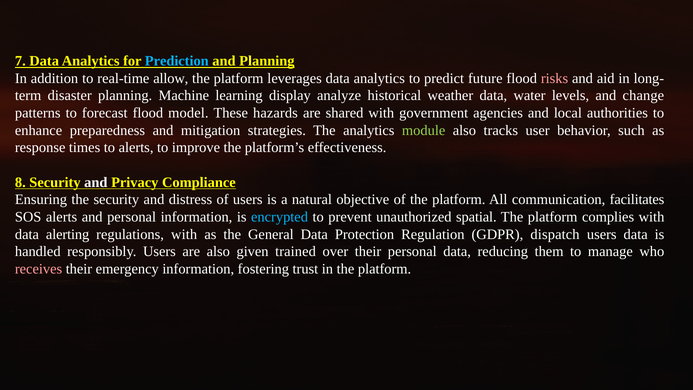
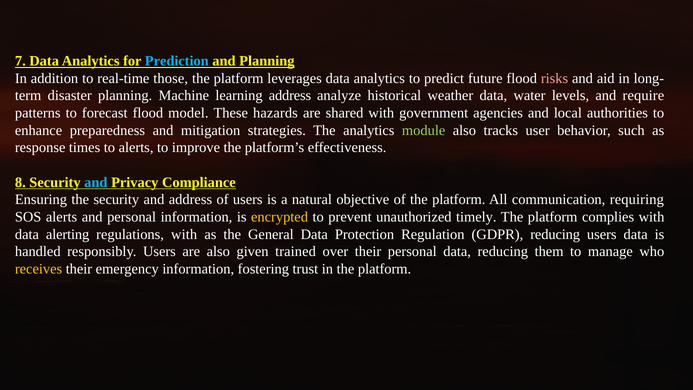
allow: allow -> those
learning display: display -> address
change: change -> require
and at (96, 182) colour: white -> light blue
and distress: distress -> address
facilitates: facilitates -> requiring
encrypted colour: light blue -> yellow
spatial: spatial -> timely
GDPR dispatch: dispatch -> reducing
receives colour: pink -> yellow
